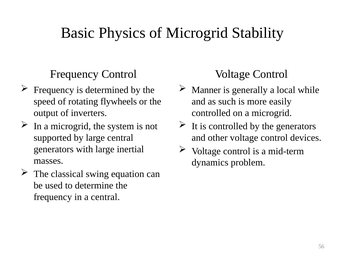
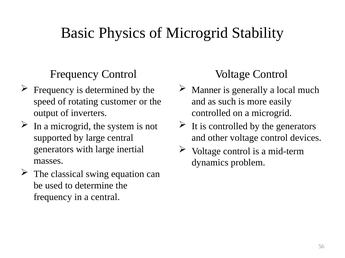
while: while -> much
flywheels: flywheels -> customer
